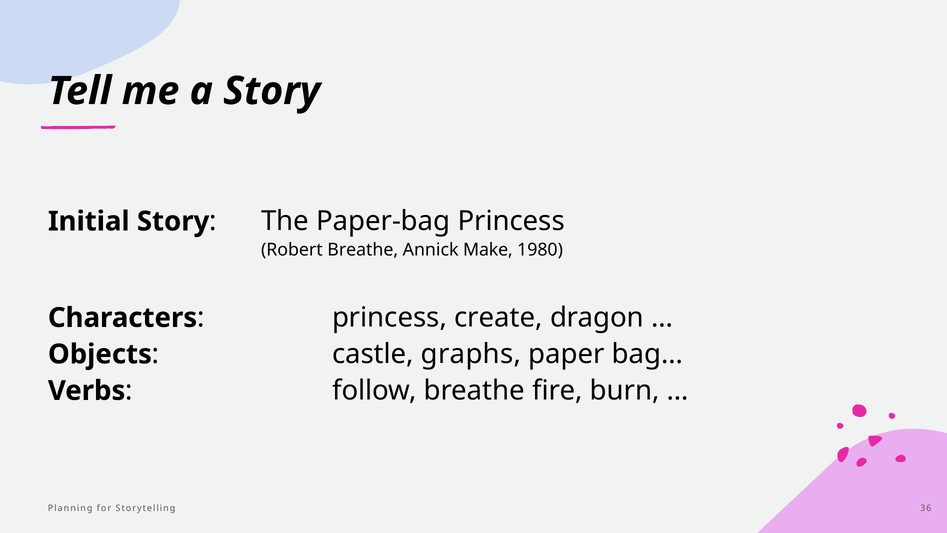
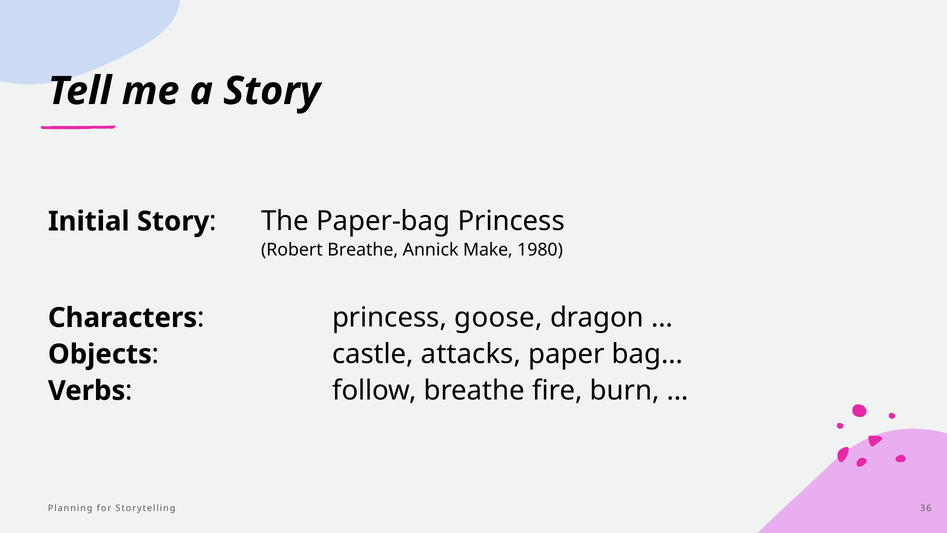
create: create -> goose
graphs: graphs -> attacks
